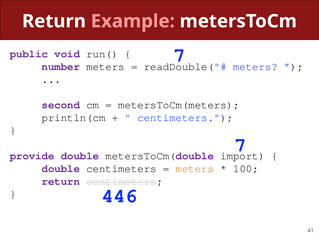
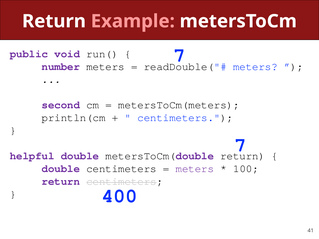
provide: provide -> helpful
metersToCm(double import: import -> return
meters at (195, 169) colour: orange -> purple
446: 446 -> 400
